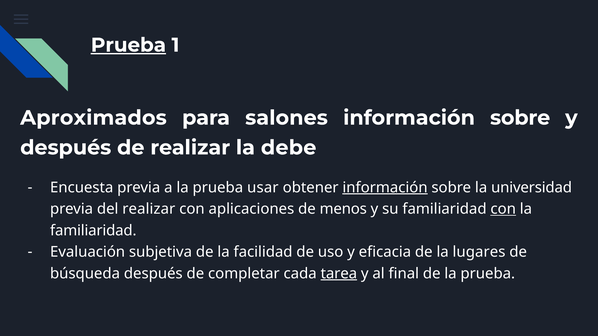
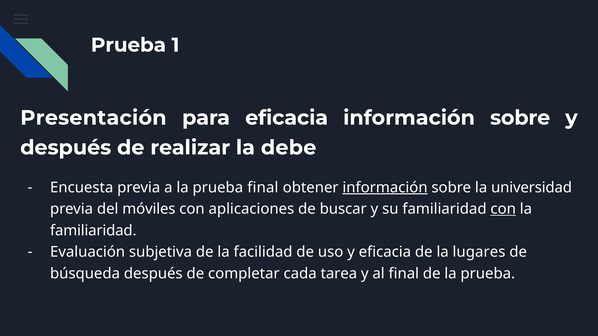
Prueba at (128, 45) underline: present -> none
Aproximados: Aproximados -> Presentación
para salones: salones -> eficacia
prueba usar: usar -> final
del realizar: realizar -> móviles
menos: menos -> buscar
tarea underline: present -> none
